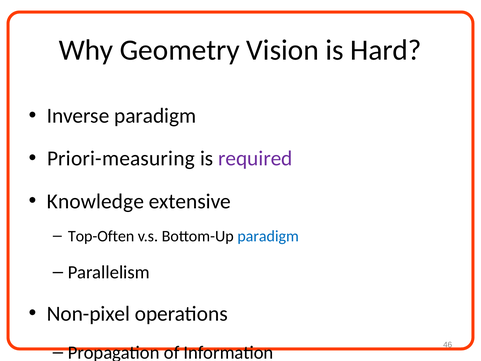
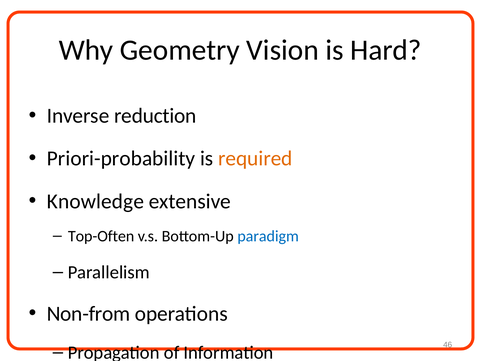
Inverse paradigm: paradigm -> reduction
Priori-measuring: Priori-measuring -> Priori-probability
required colour: purple -> orange
Non-pixel: Non-pixel -> Non-from
